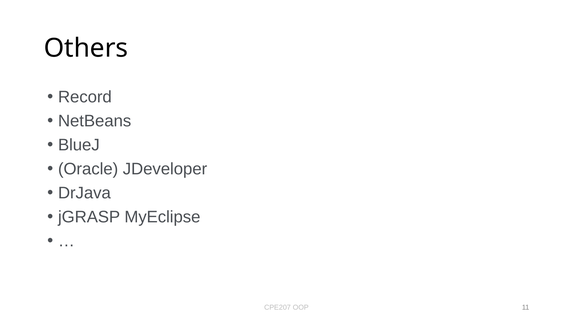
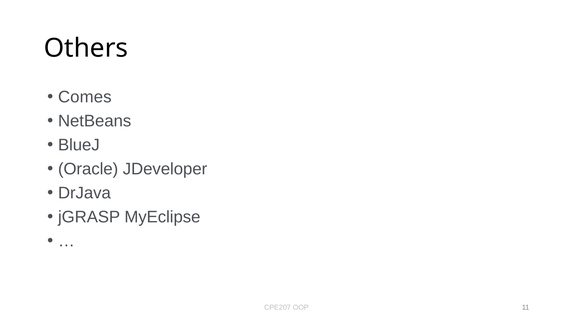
Record: Record -> Comes
